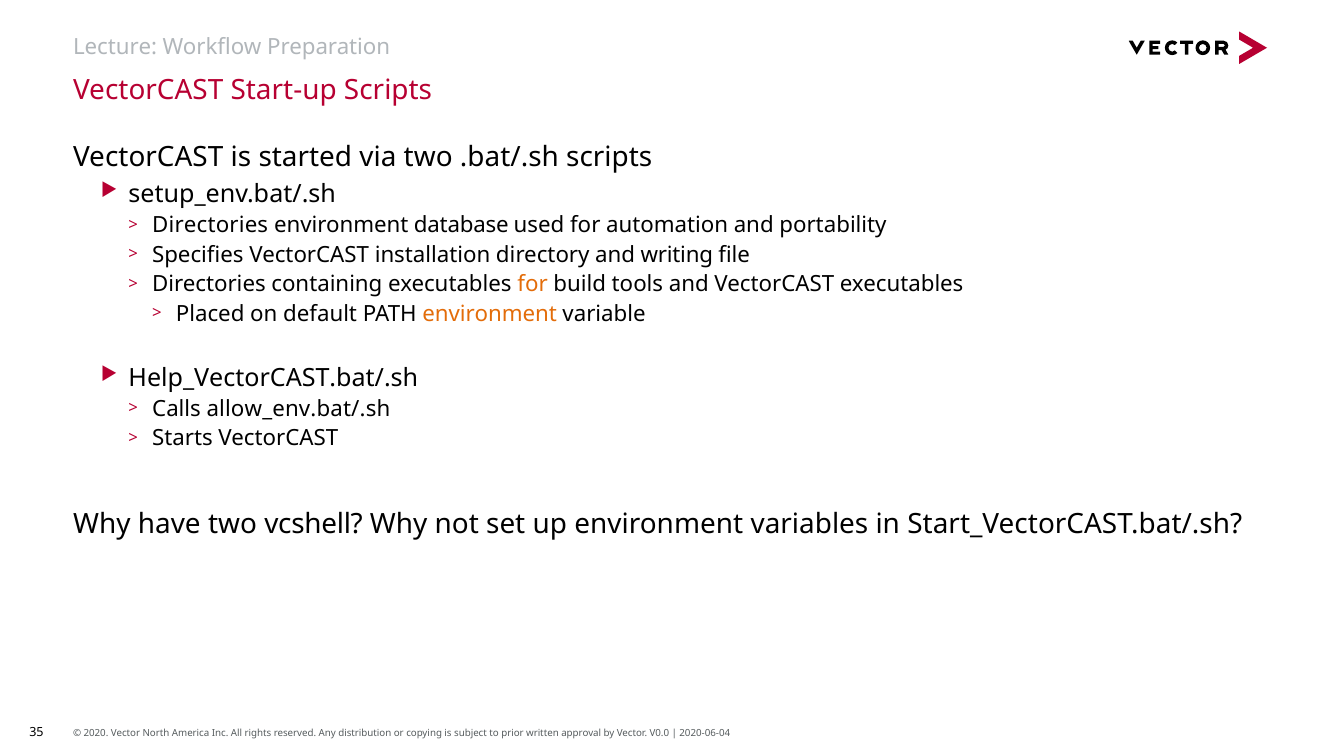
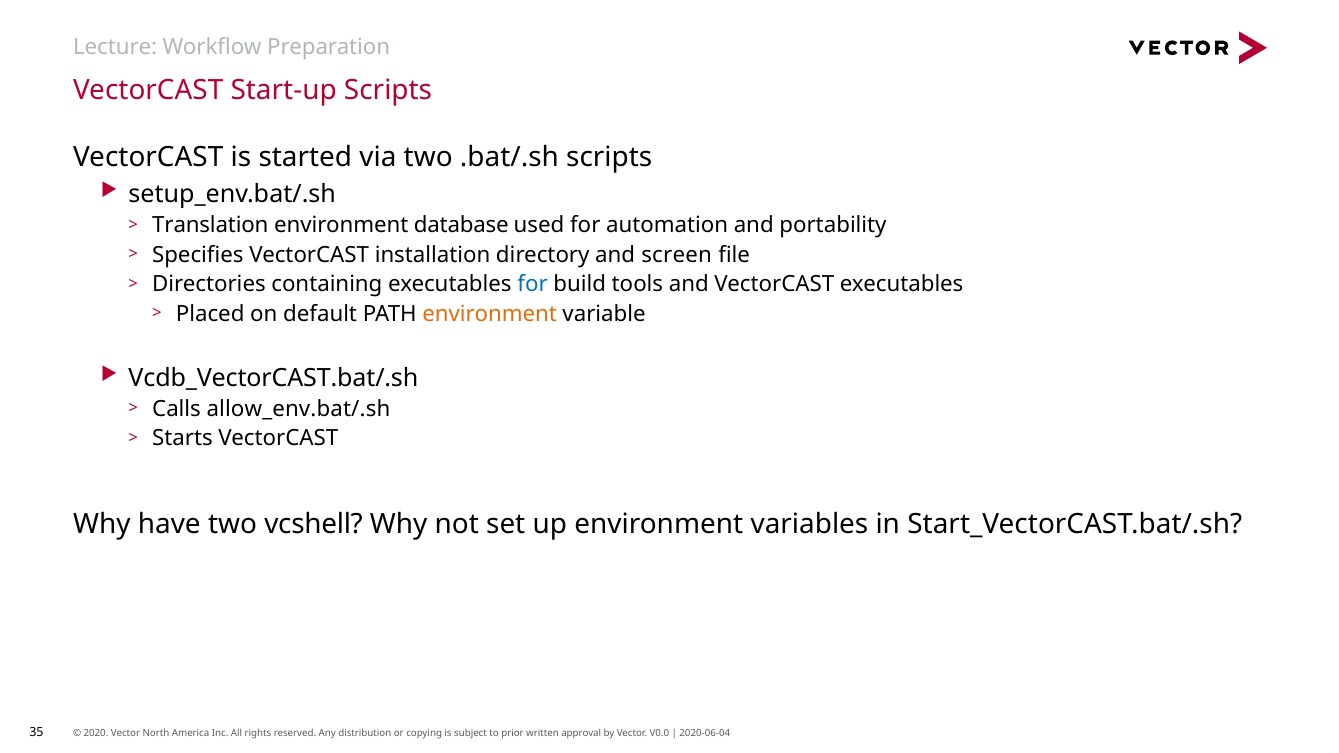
Directories at (210, 225): Directories -> Translation
writing: writing -> screen
for at (533, 284) colour: orange -> blue
Help_VectorCAST.bat/.sh: Help_VectorCAST.bat/.sh -> Vcdb_VectorCAST.bat/.sh
